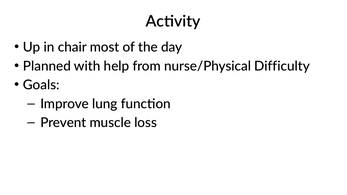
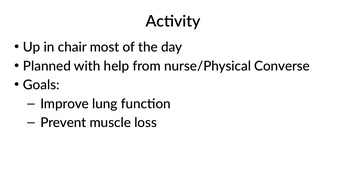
Difficulty: Difficulty -> Converse
